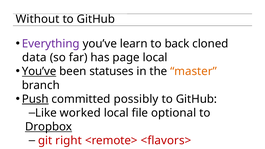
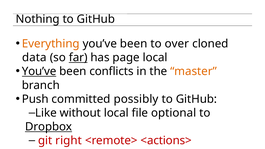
Without: Without -> Nothing
Everything colour: purple -> orange
learn at (134, 44): learn -> been
back: back -> over
far underline: none -> present
statuses: statuses -> conflicts
Push at (35, 99) underline: present -> none
worked: worked -> without
<flavors>: <flavors> -> <actions>
